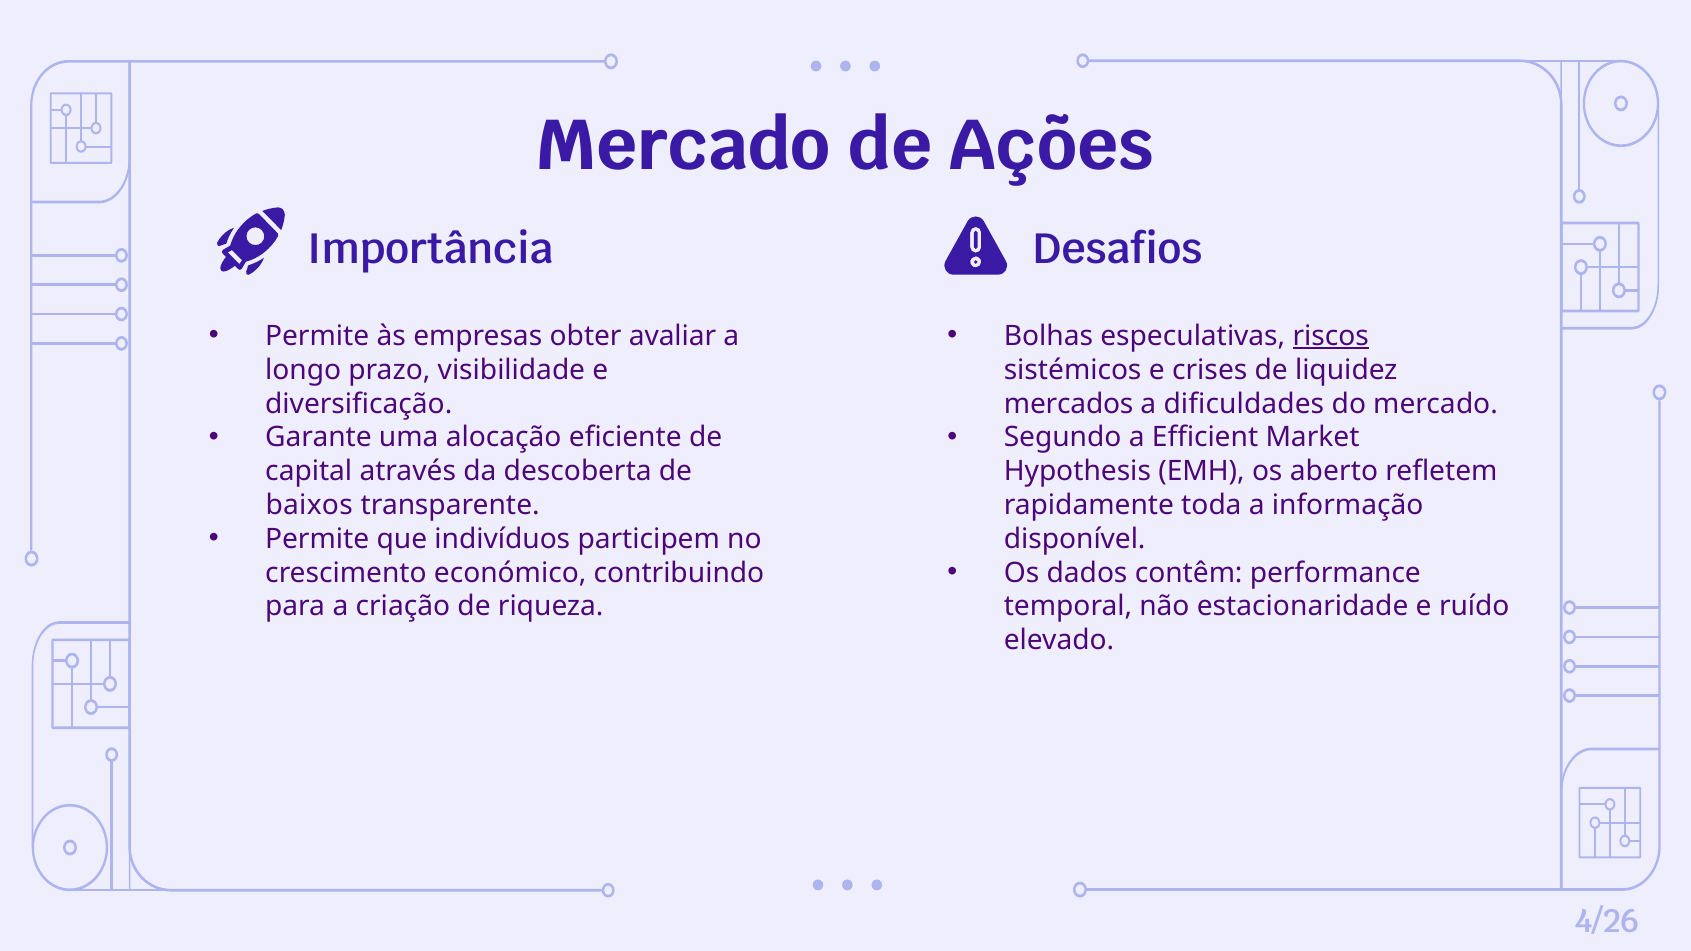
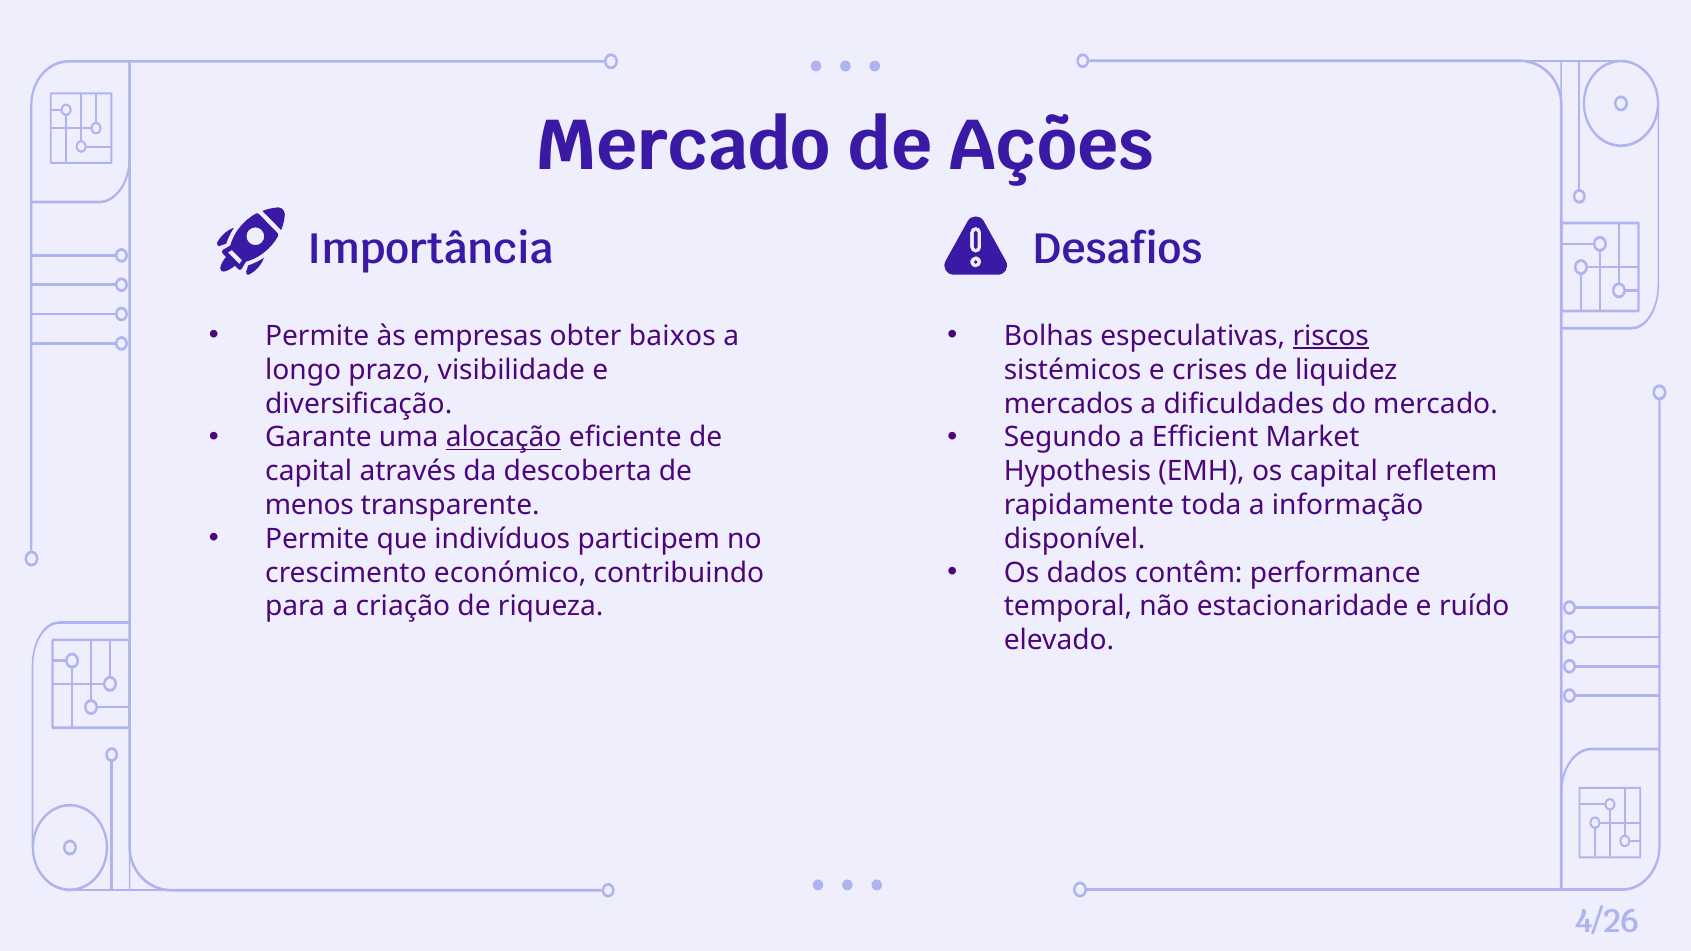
avaliar: avaliar -> baixos
alocação underline: none -> present
os aberto: aberto -> capital
baixos: baixos -> menos
